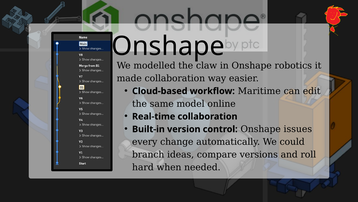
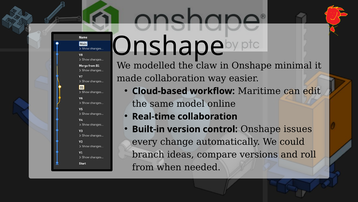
robotics: robotics -> minimal
hard: hard -> from
